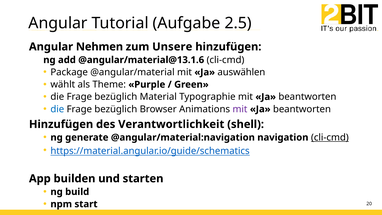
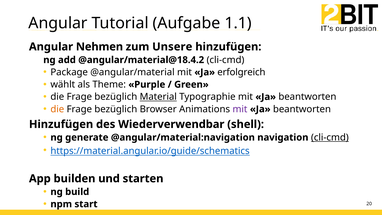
2.5: 2.5 -> 1.1
@angular/material@13.1.6: @angular/material@13.1.6 -> @angular/material@18.4.2
auswählen: auswählen -> erfolgreich
Material underline: none -> present
die at (57, 109) colour: blue -> orange
Verantwortlichkeit: Verantwortlichkeit -> Wiederverwendbar
